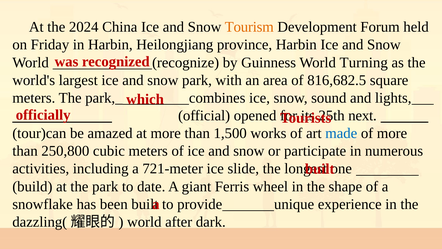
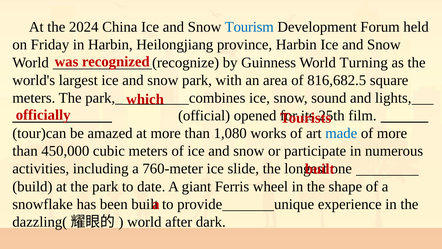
Tourism colour: orange -> blue
next: next -> film
1,500: 1,500 -> 1,080
250,800: 250,800 -> 450,000
721-meter: 721-meter -> 760-meter
